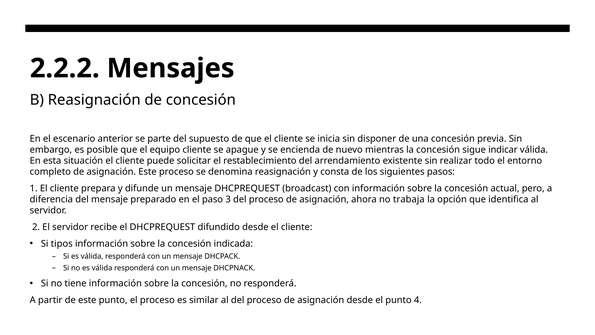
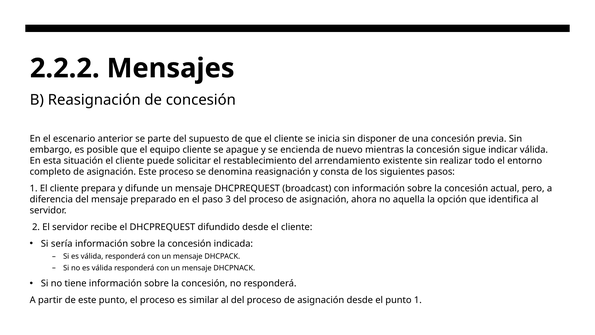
trabaja: trabaja -> aquella
tipos: tipos -> sería
punto 4: 4 -> 1
